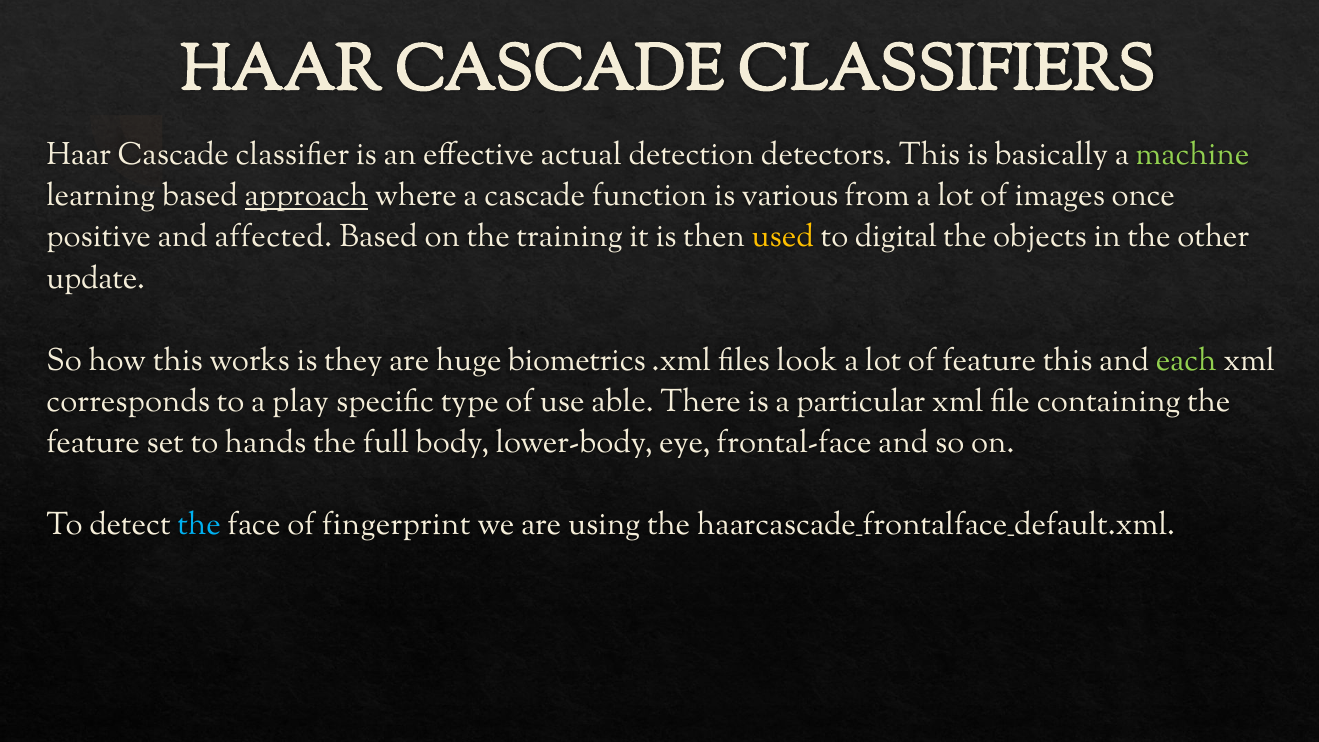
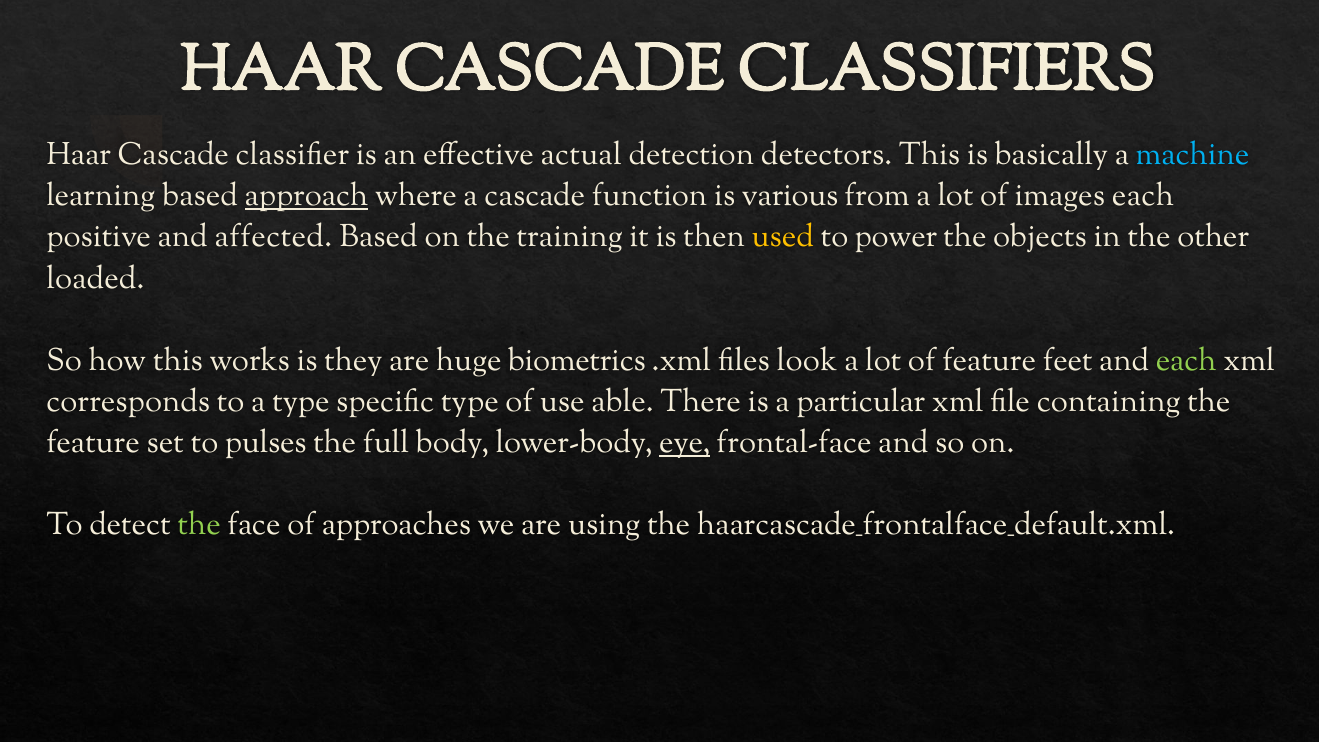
machine colour: light green -> light blue
images once: once -> each
digital: digital -> power
update: update -> loaded
feature this: this -> feet
a play: play -> type
hands: hands -> pulses
eye underline: none -> present
the at (199, 525) colour: light blue -> light green
fingerprint: fingerprint -> approaches
